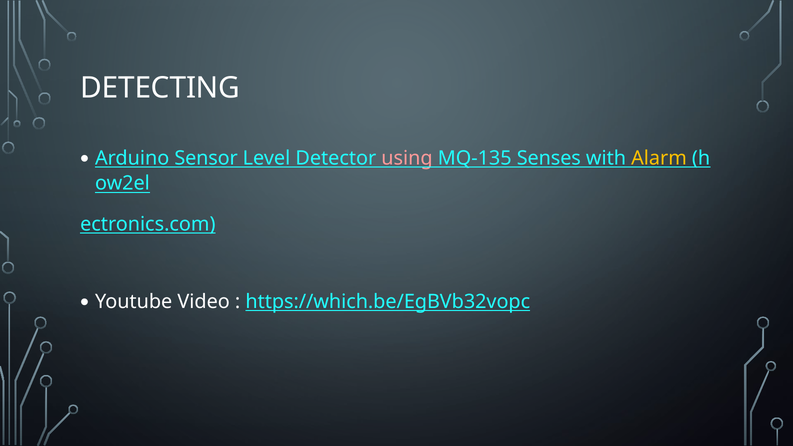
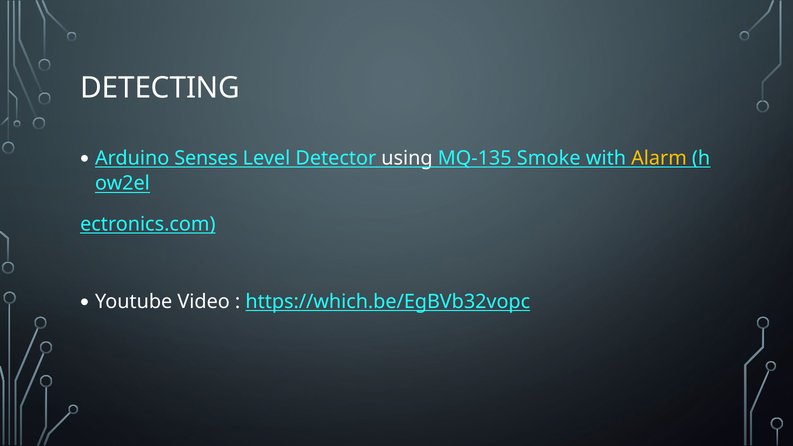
Sensor: Sensor -> Senses
using colour: pink -> white
Senses: Senses -> Smoke
